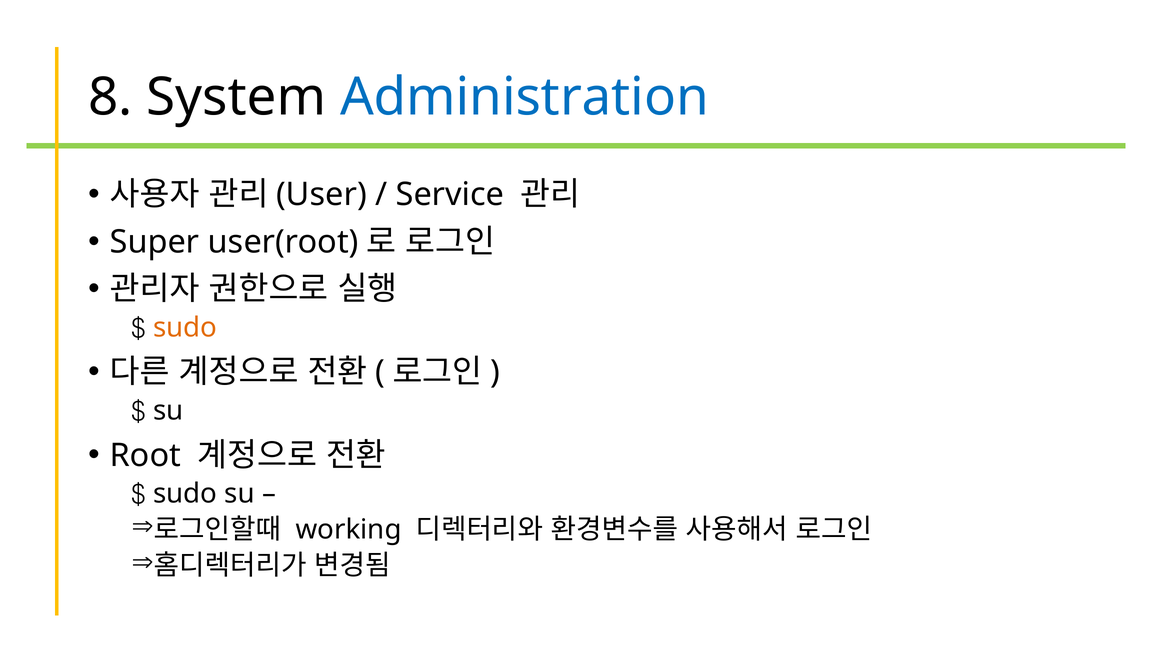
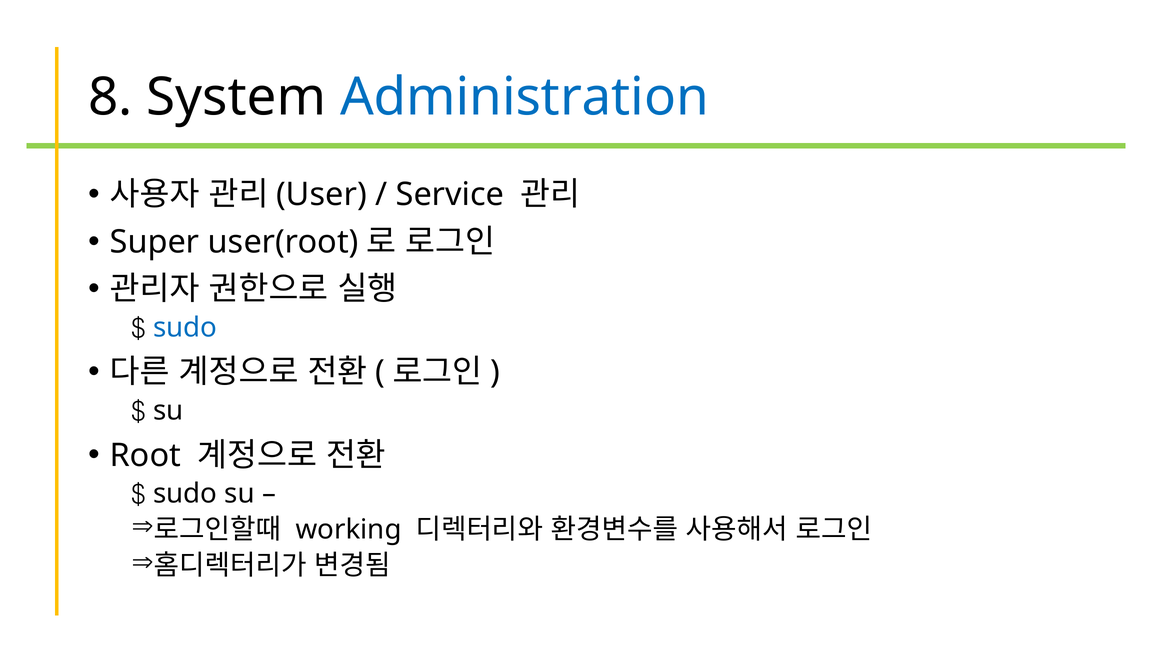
sudo at (185, 328) colour: orange -> blue
